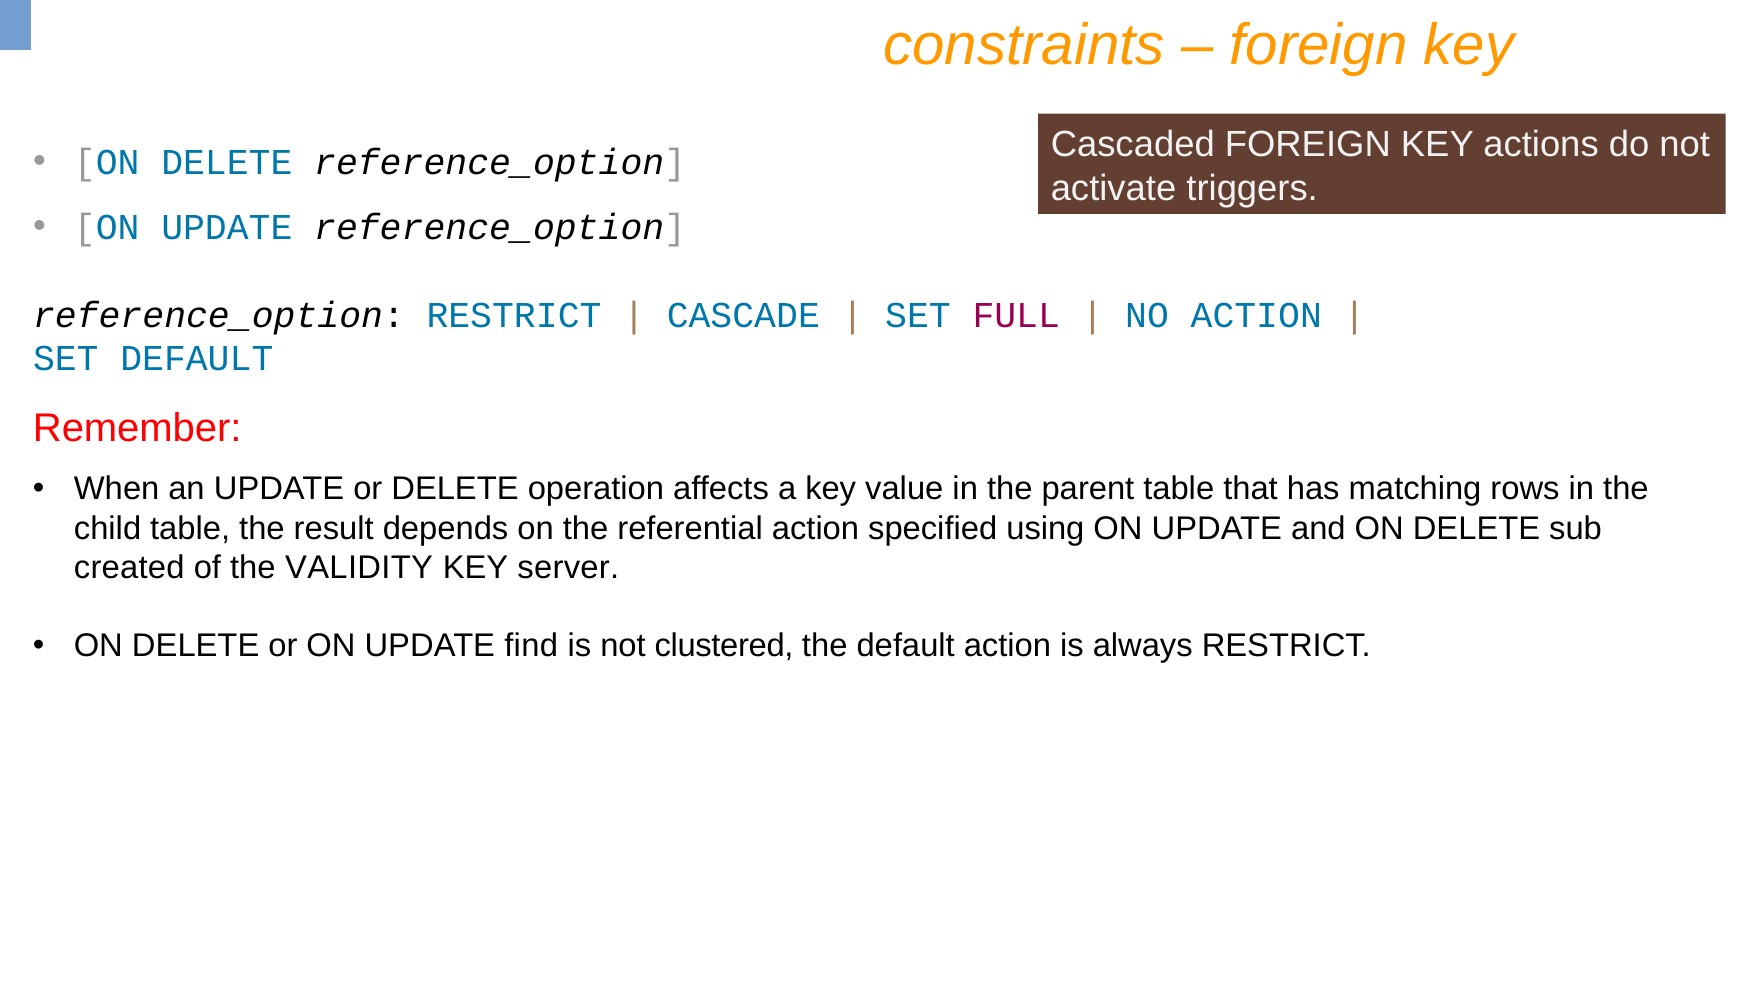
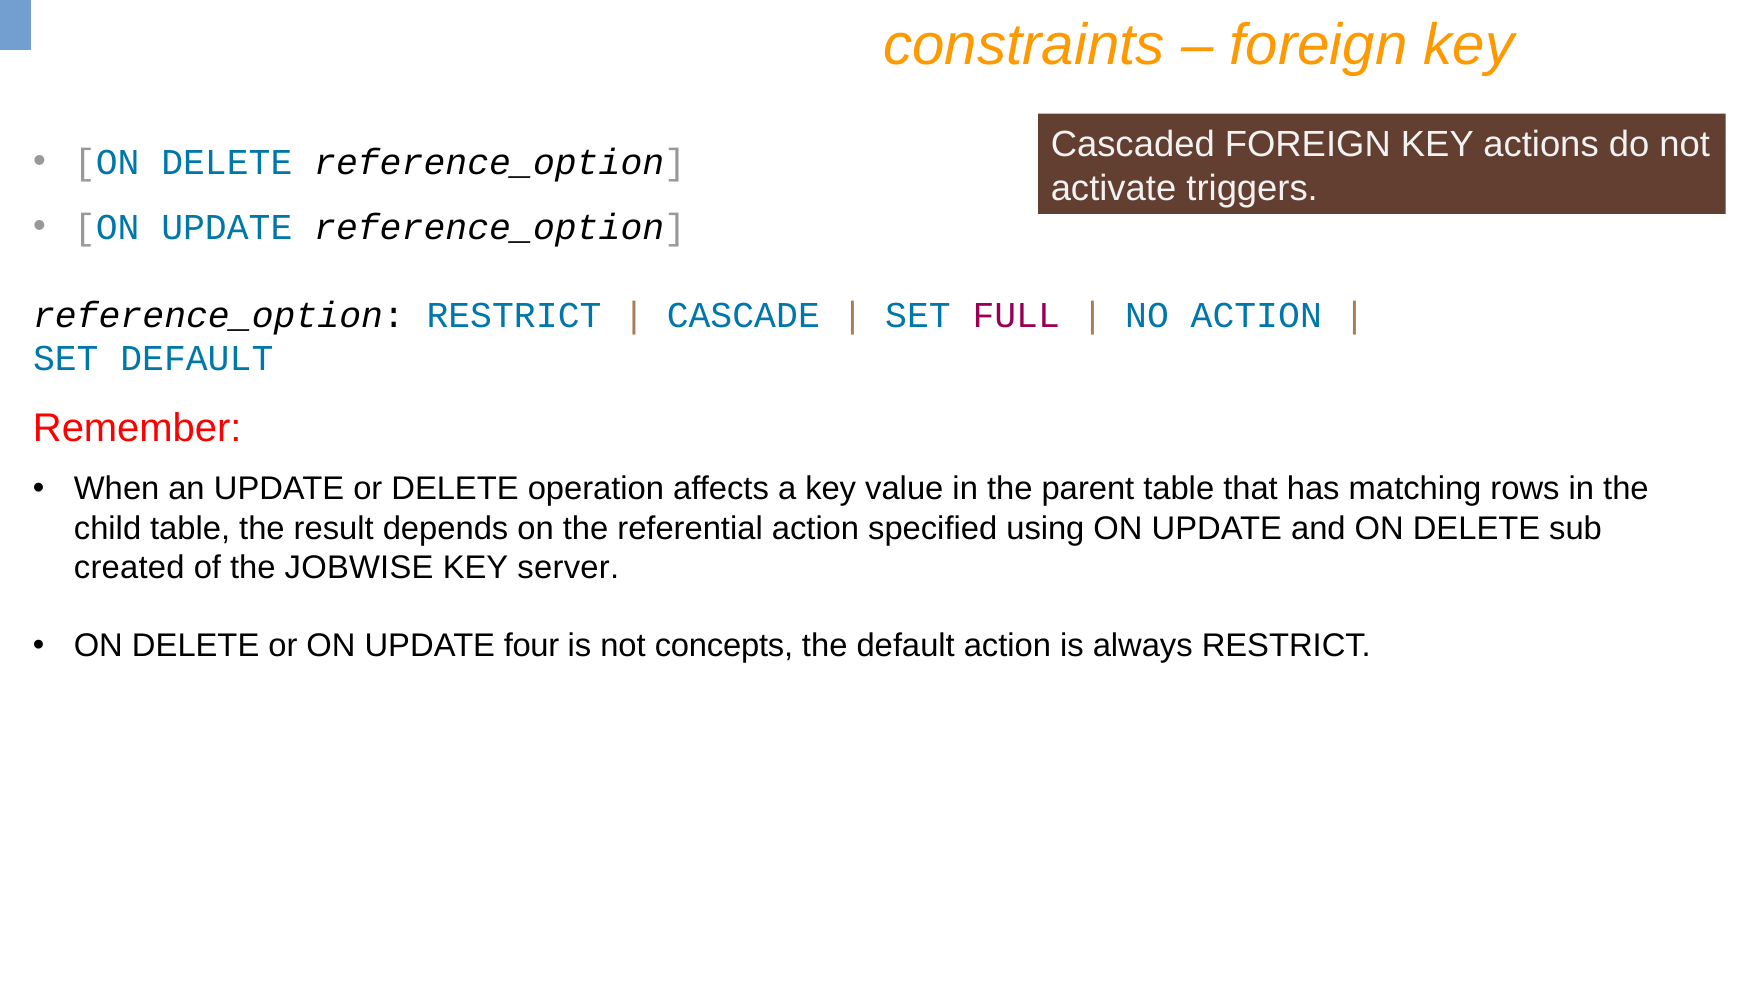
VALIDITY: VALIDITY -> JOBWISE
find: find -> four
clustered: clustered -> concepts
